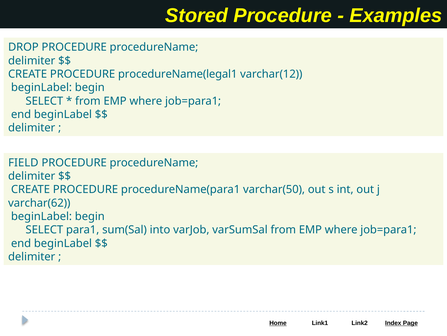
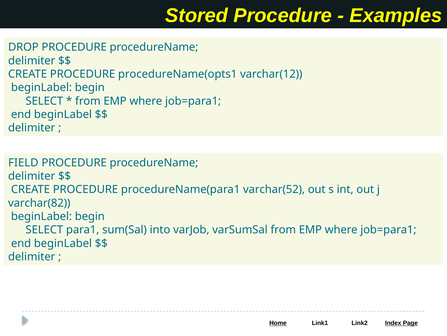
procedureName(legal1: procedureName(legal1 -> procedureName(opts1
varchar(50: varchar(50 -> varchar(52
varchar(62: varchar(62 -> varchar(82
